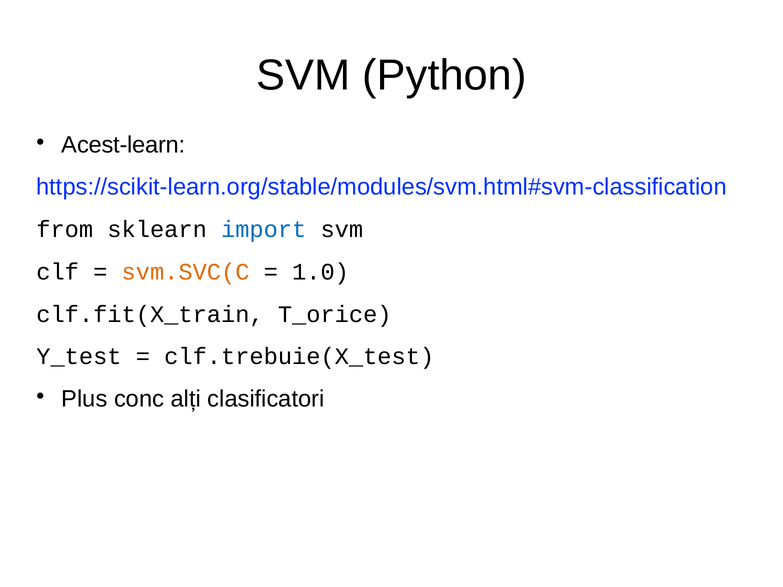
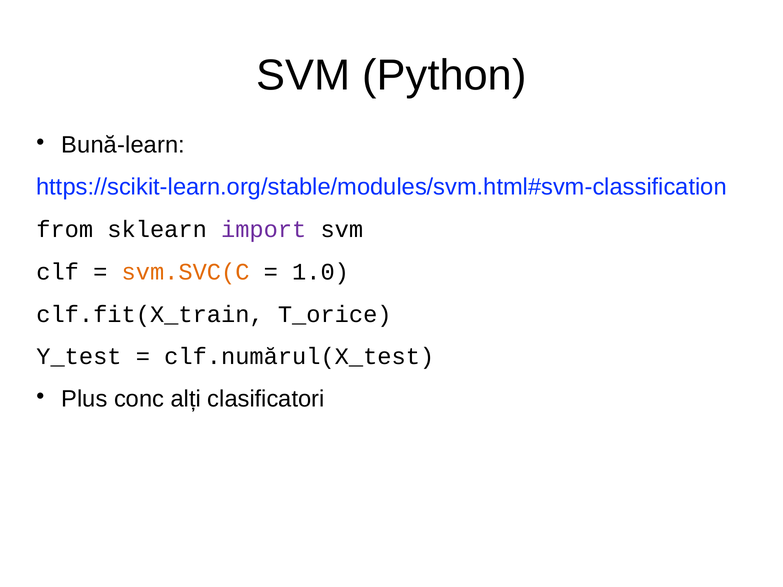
Acest-learn: Acest-learn -> Bună-learn
import colour: blue -> purple
clf.trebuie(X_test: clf.trebuie(X_test -> clf.numărul(X_test
